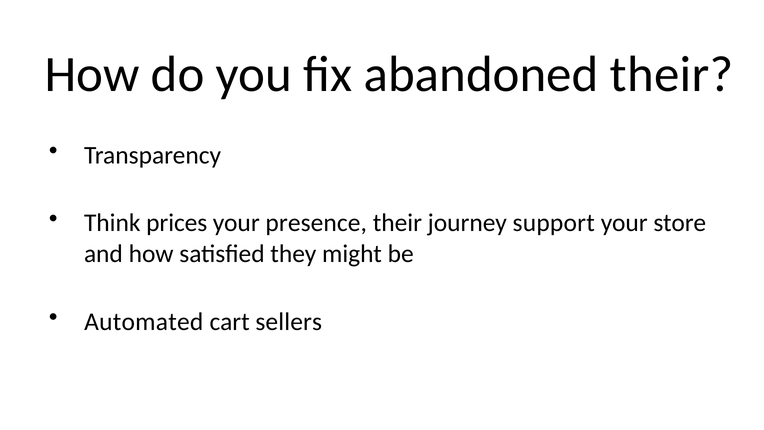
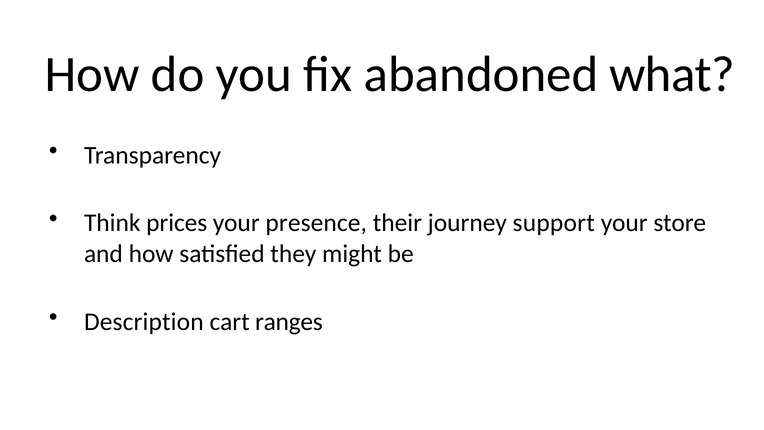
abandoned their: their -> what
Automated: Automated -> Description
sellers: sellers -> ranges
